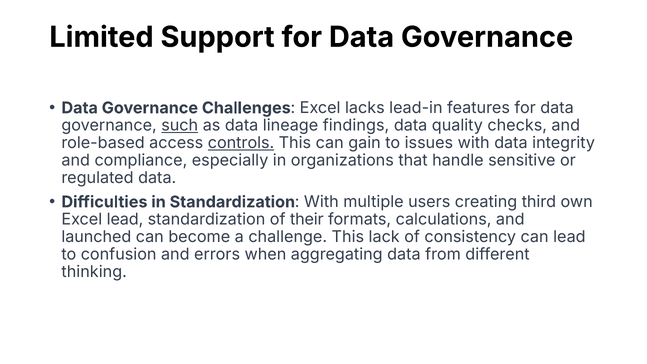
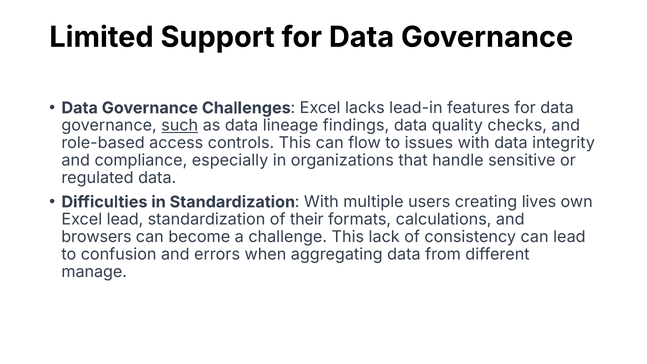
controls underline: present -> none
gain: gain -> flow
third: third -> lives
launched: launched -> browsers
thinking: thinking -> manage
